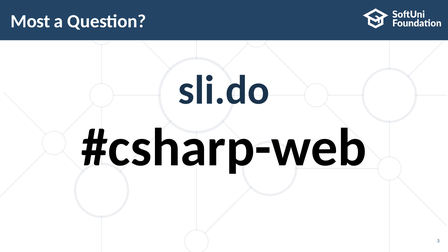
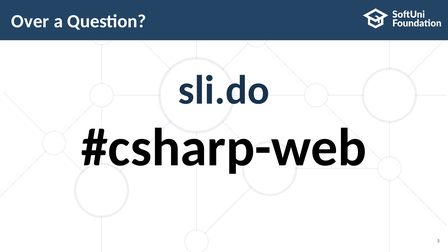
Most: Most -> Over
